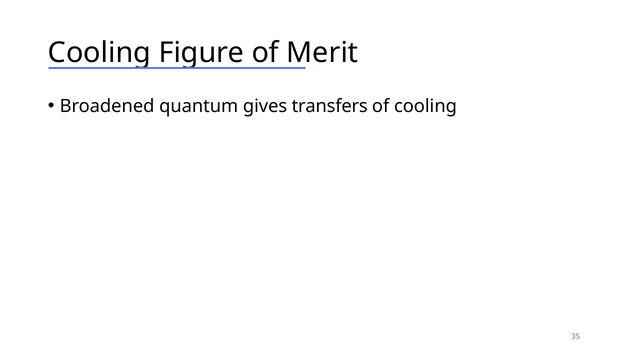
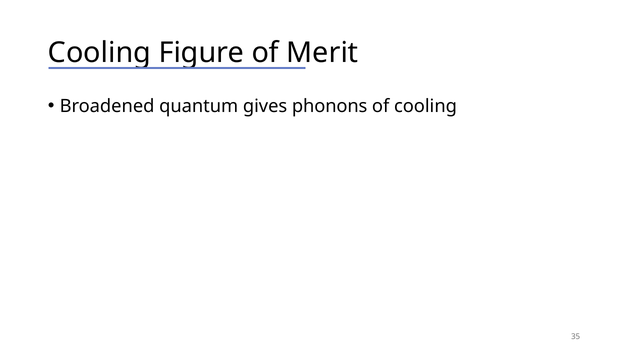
transfers: transfers -> phonons
